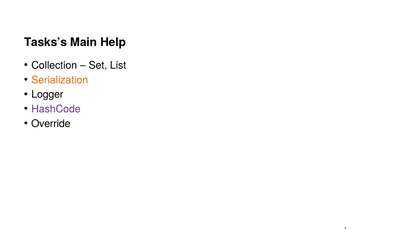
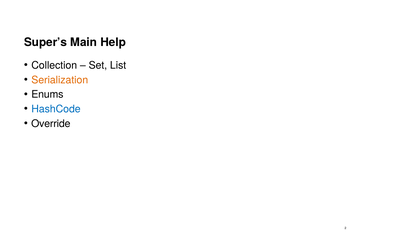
Tasks’s: Tasks’s -> Super’s
Logger: Logger -> Enums
HashCode colour: purple -> blue
